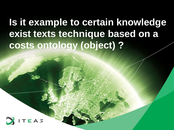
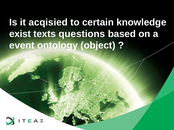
example: example -> acqisied
technique: technique -> questions
costs: costs -> event
